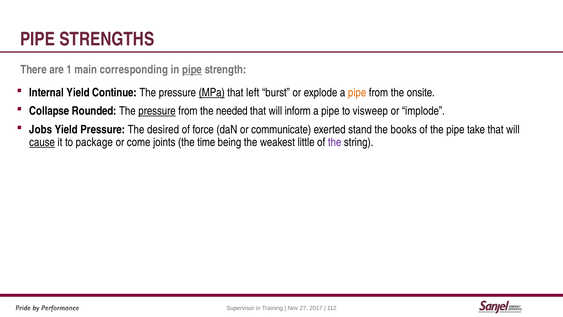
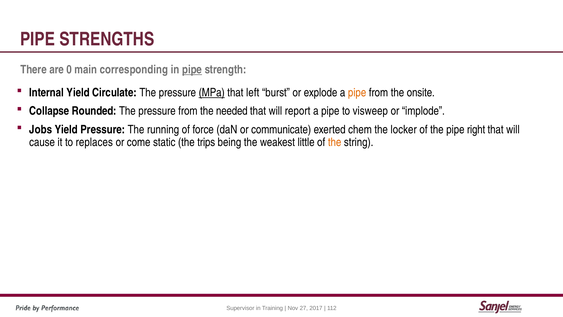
1: 1 -> 0
Continue: Continue -> Circulate
pressure at (157, 111) underline: present -> none
inform: inform -> report
desired: desired -> running
stand: stand -> chem
books: books -> locker
take: take -> right
cause underline: present -> none
package: package -> replaces
joints: joints -> static
time: time -> trips
the at (335, 142) colour: purple -> orange
